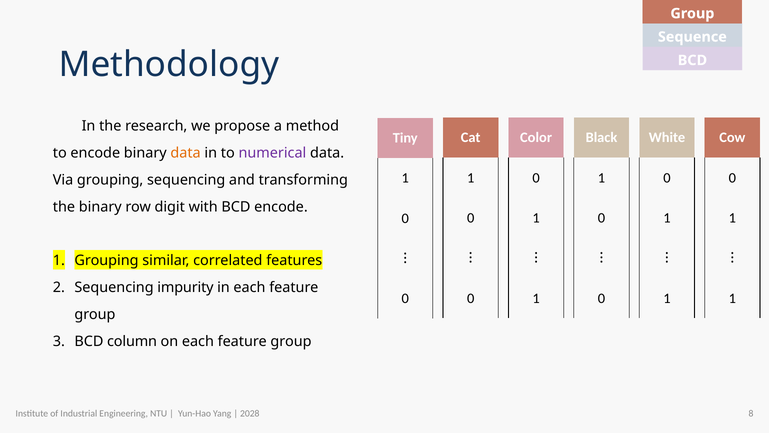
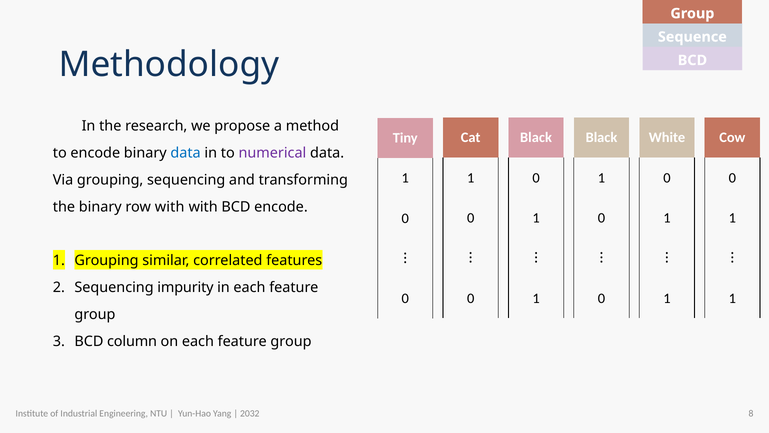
Color at (536, 138): Color -> Black
data at (186, 153) colour: orange -> blue
row digit: digit -> with
2028: 2028 -> 2032
